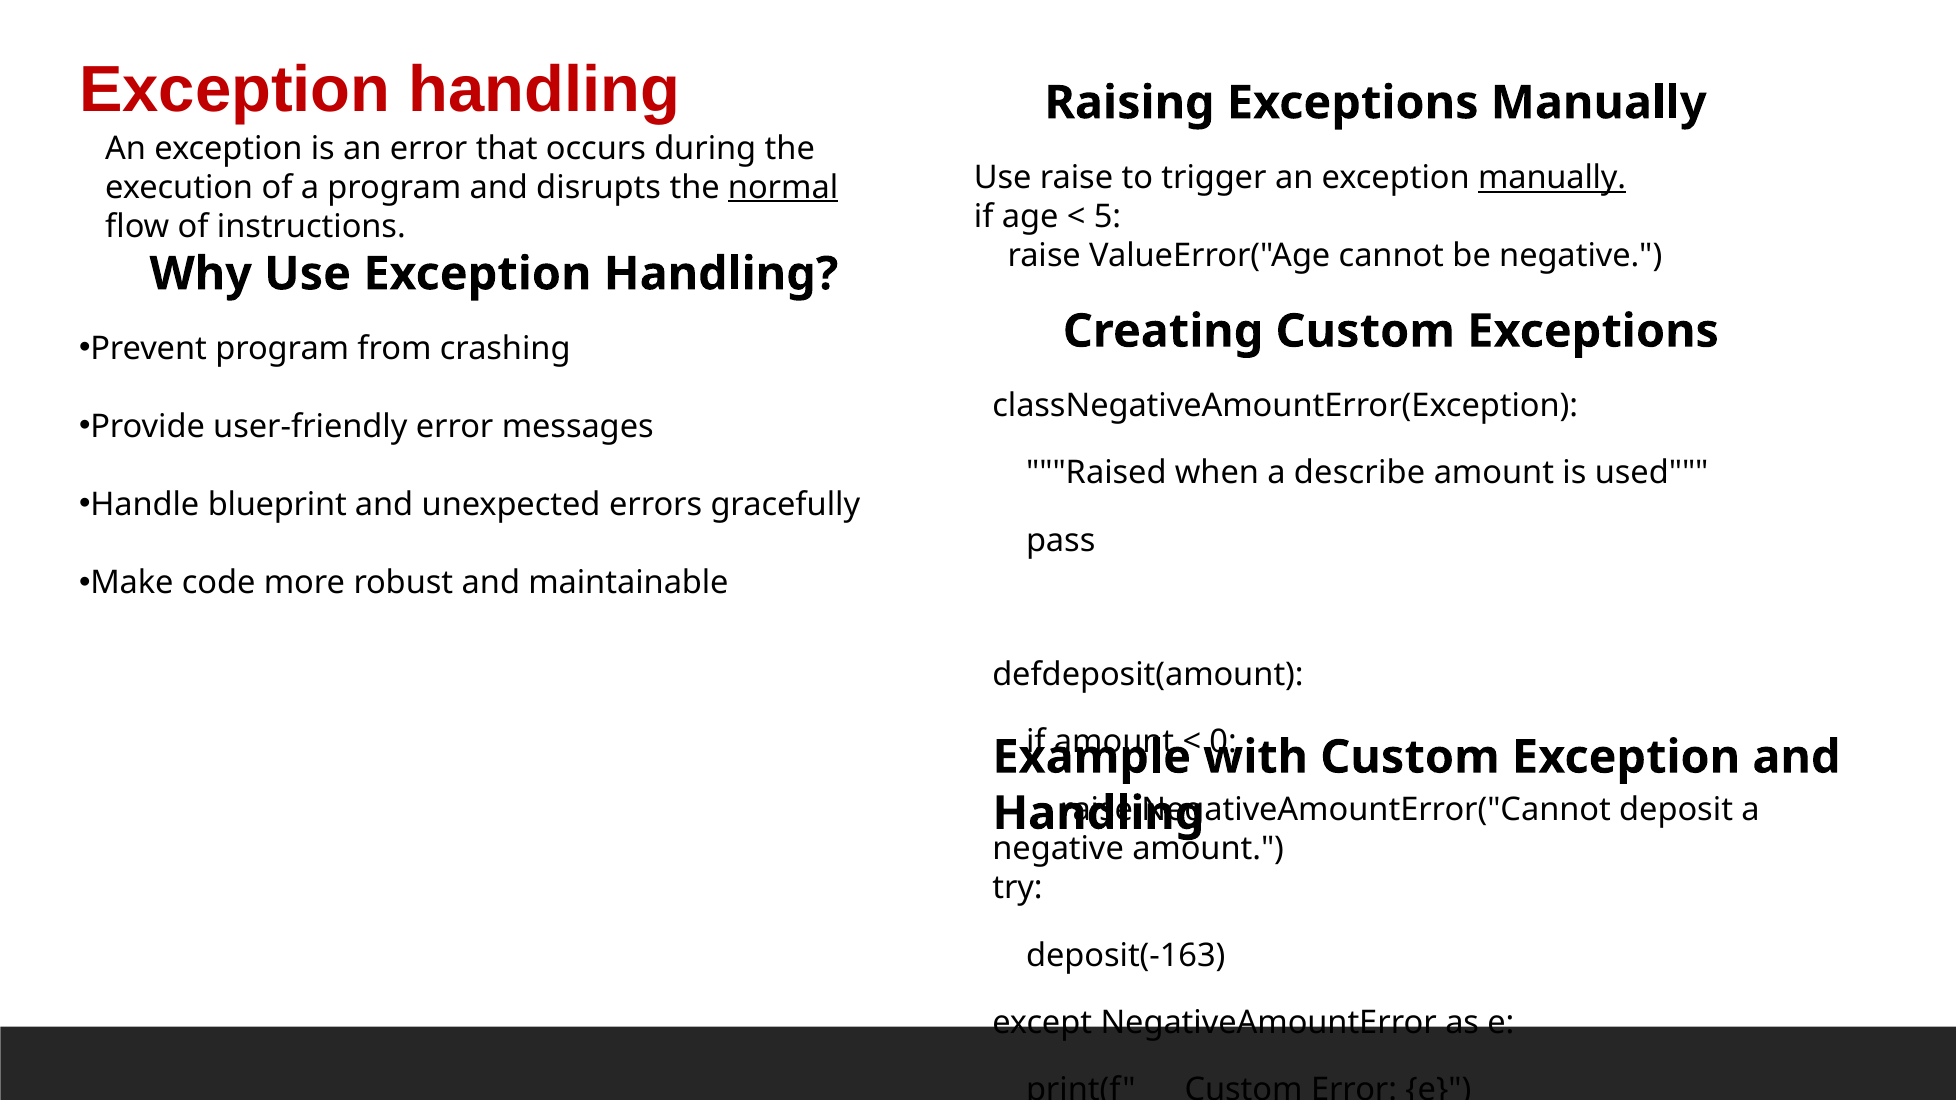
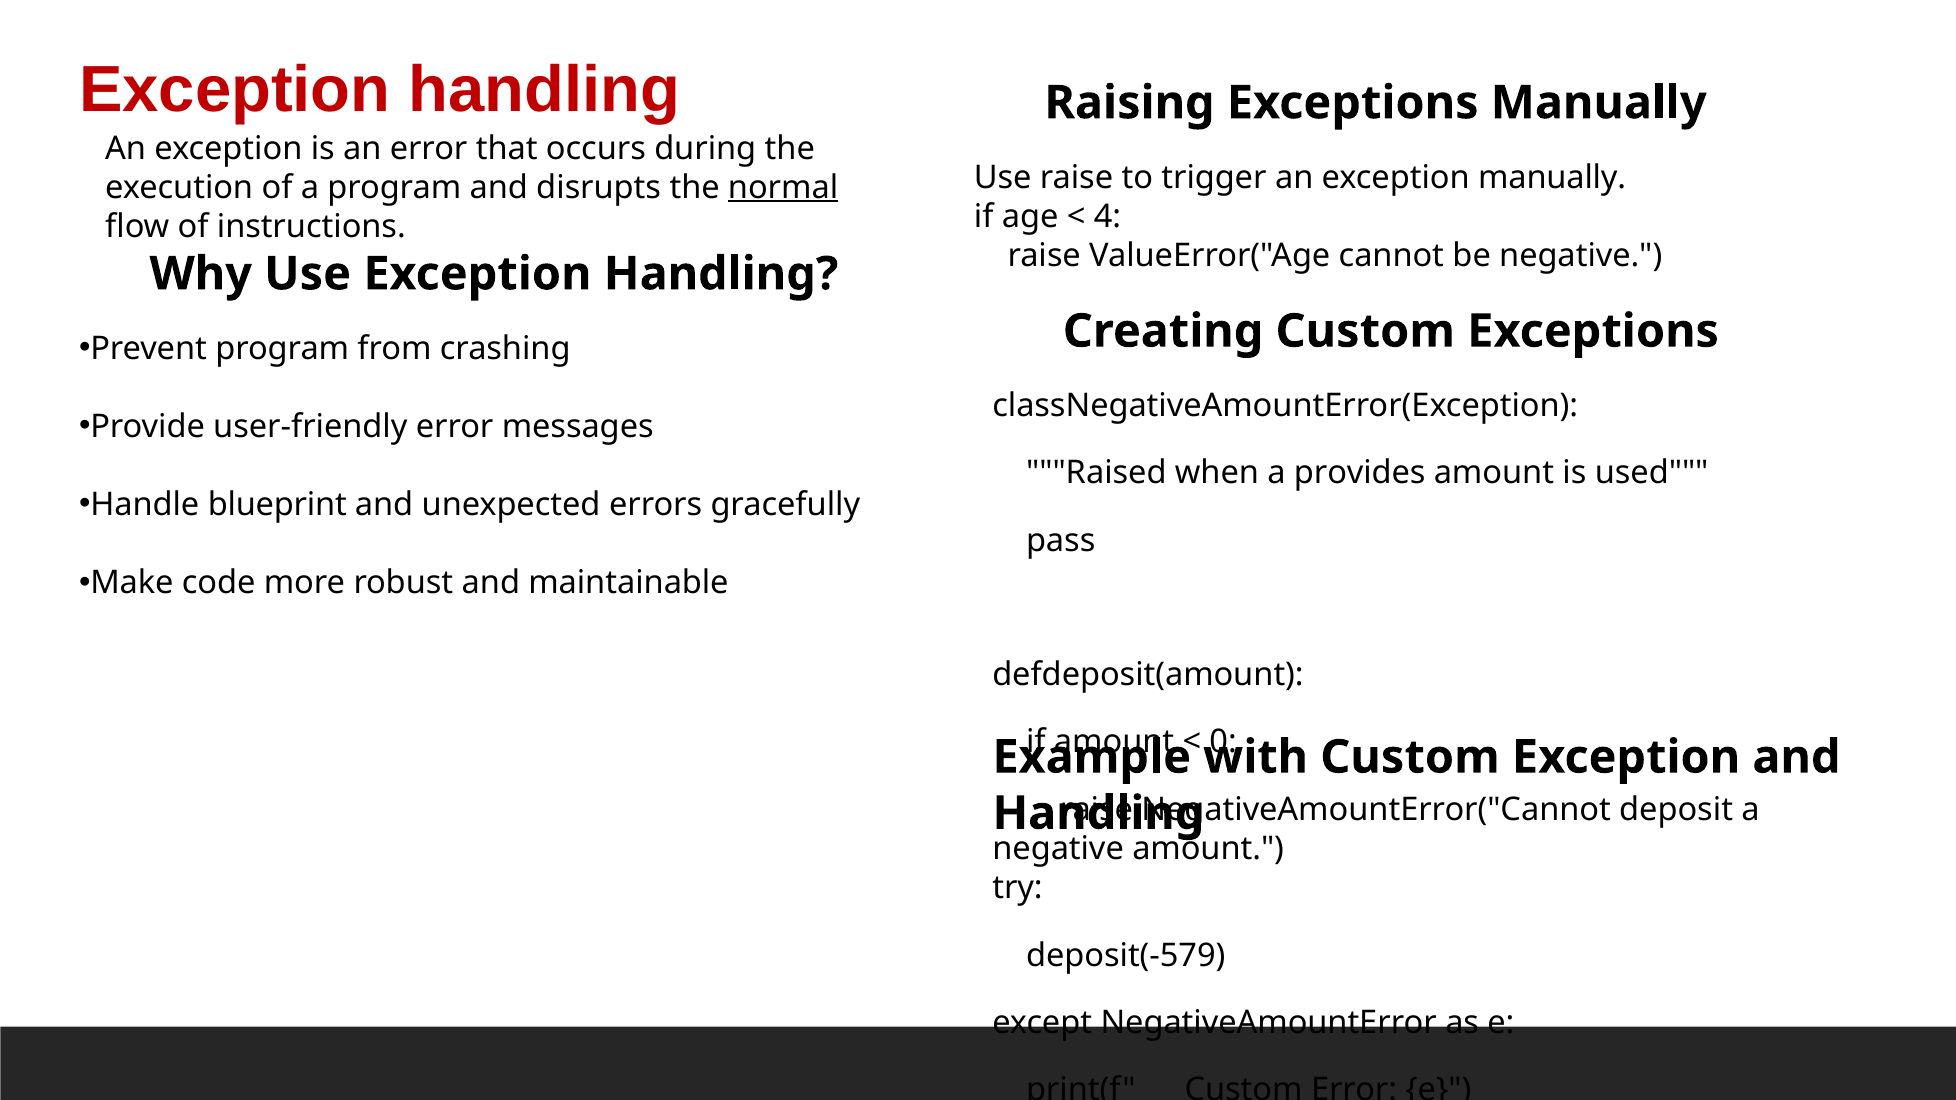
manually at (1552, 178) underline: present -> none
5: 5 -> 4
describe: describe -> provides
deposit(-163: deposit(-163 -> deposit(-579
